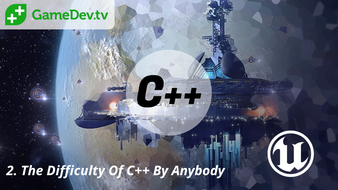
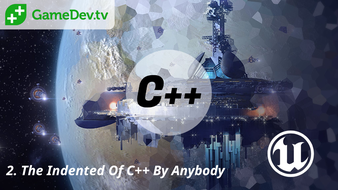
Difficulty: Difficulty -> Indented
